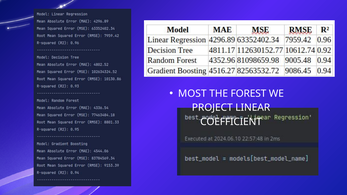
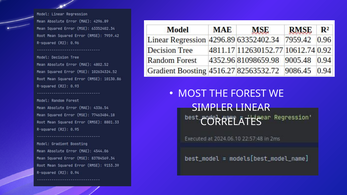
PROJECT: PROJECT -> SIMPLER
COEFFICIENT: COEFFICIENT -> CORRELATES
